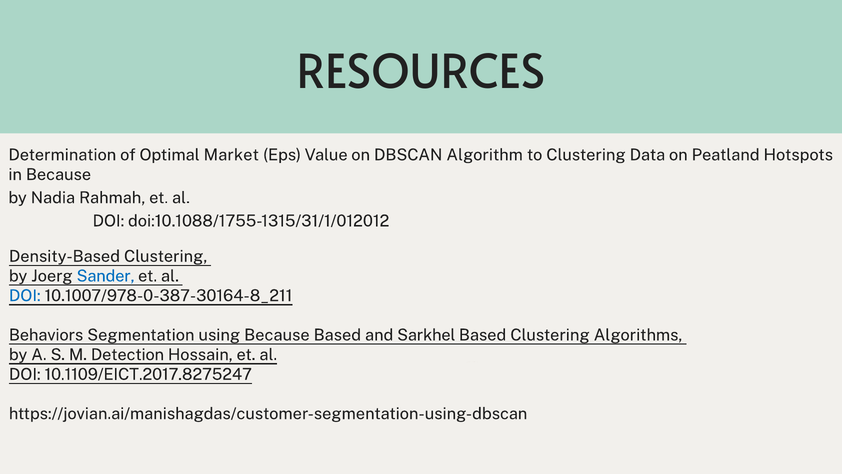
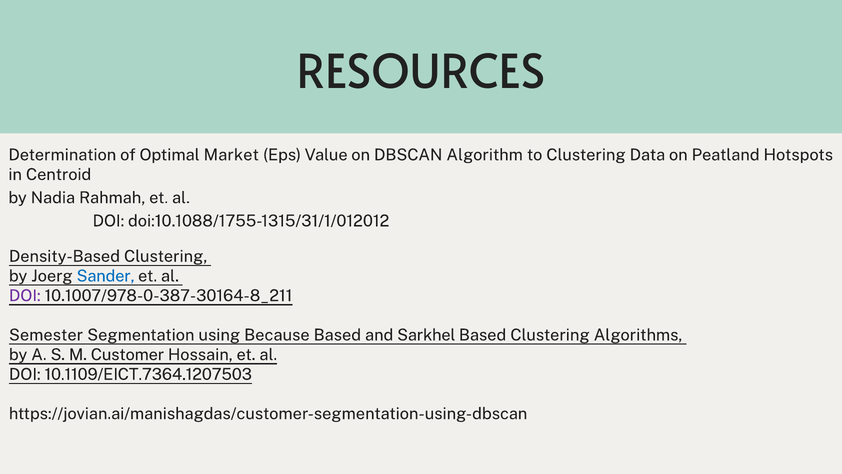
in Because: Because -> Centroid
DOI at (25, 295) colour: blue -> purple
Behaviors: Behaviors -> Semester
Detection: Detection -> Customer
10.1109/EICT.2017.8275247: 10.1109/EICT.2017.8275247 -> 10.1109/EICT.7364.1207503
